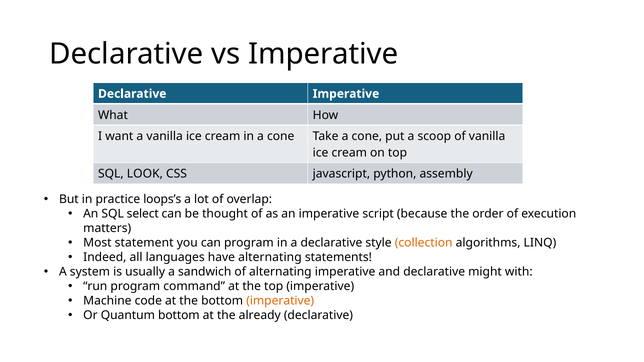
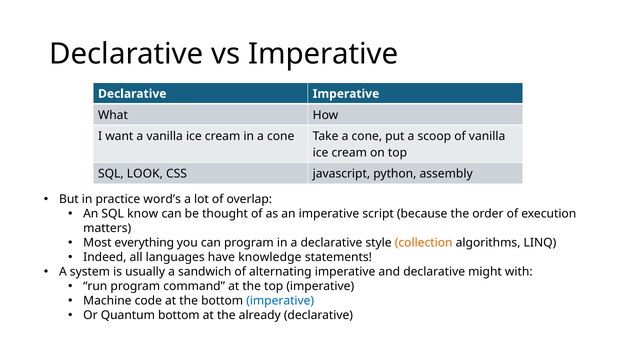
loops’s: loops’s -> word’s
select: select -> know
statement: statement -> everything
have alternating: alternating -> knowledge
imperative at (280, 301) colour: orange -> blue
